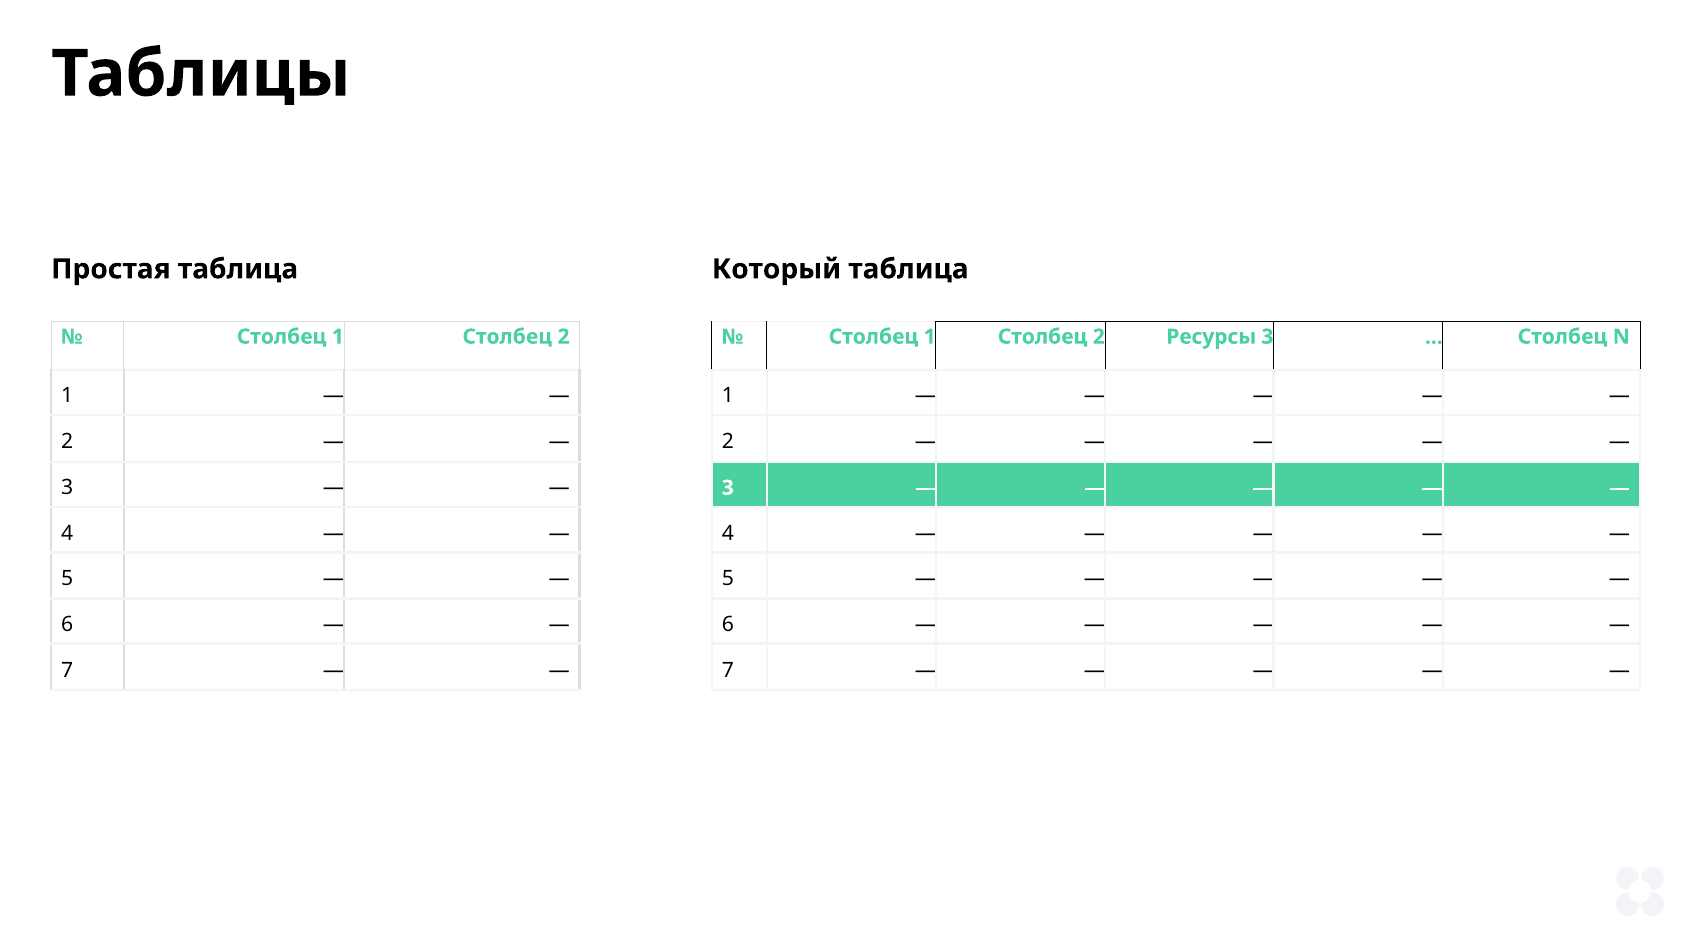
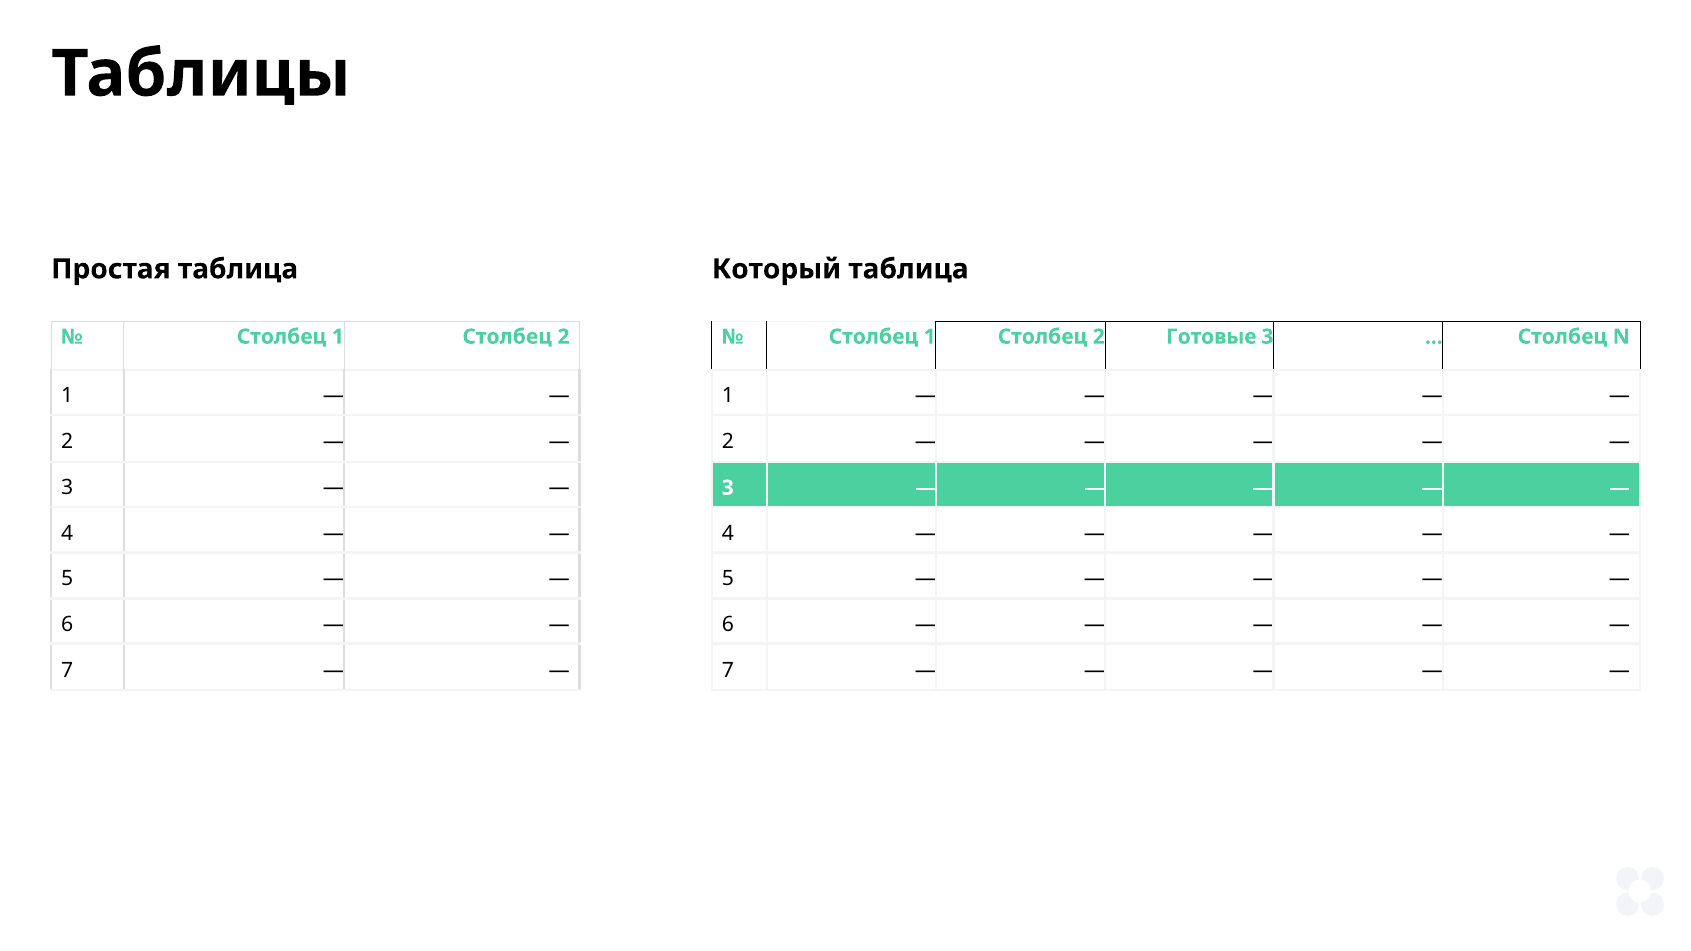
Ресурсы: Ресурсы -> Готовые
